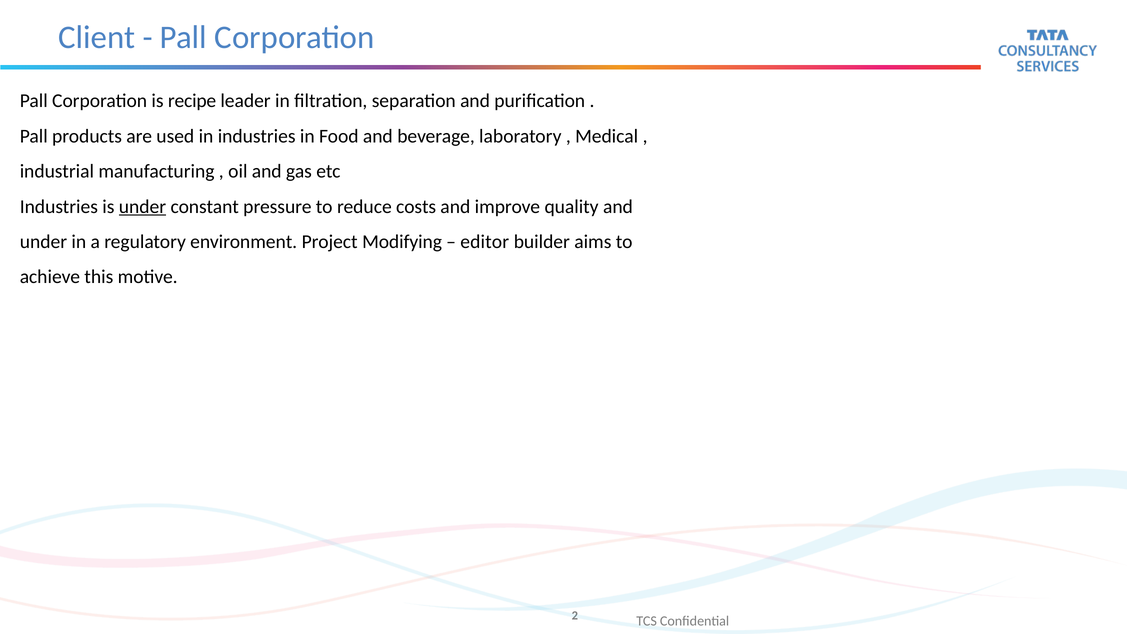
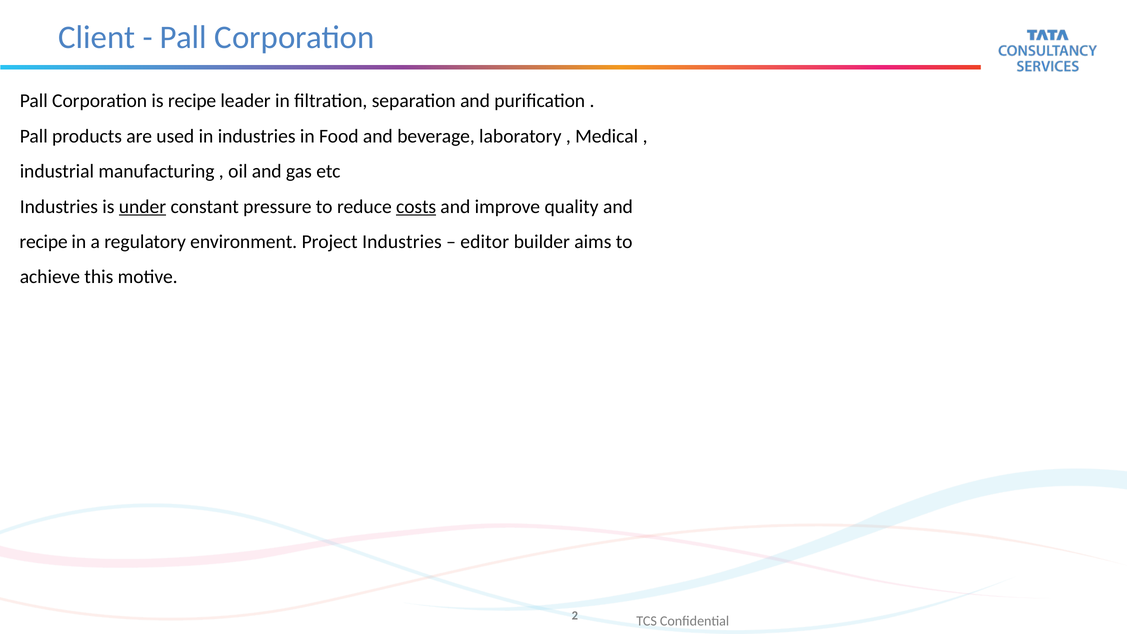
costs underline: none -> present
under at (43, 242): under -> recipe
Project Modifying: Modifying -> Industries
